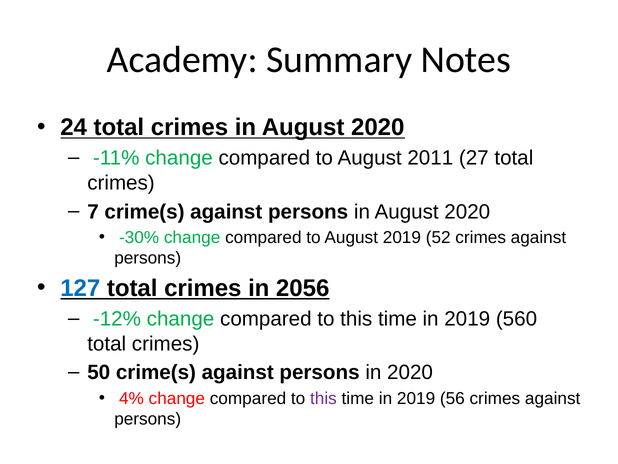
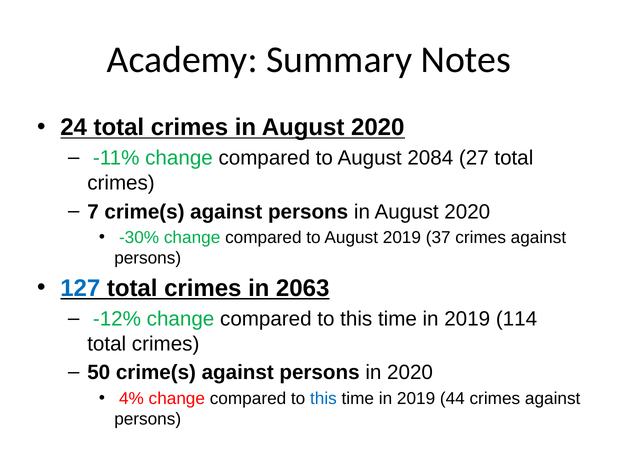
2011: 2011 -> 2084
52: 52 -> 37
2056: 2056 -> 2063
560: 560 -> 114
this at (323, 398) colour: purple -> blue
56: 56 -> 44
